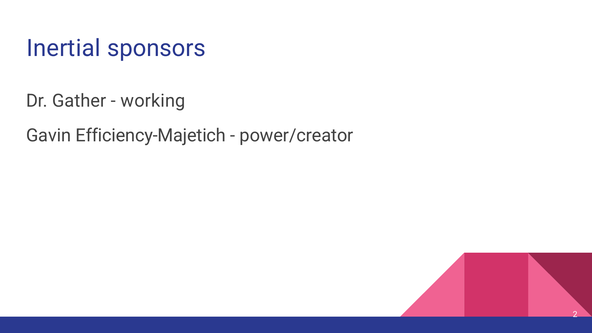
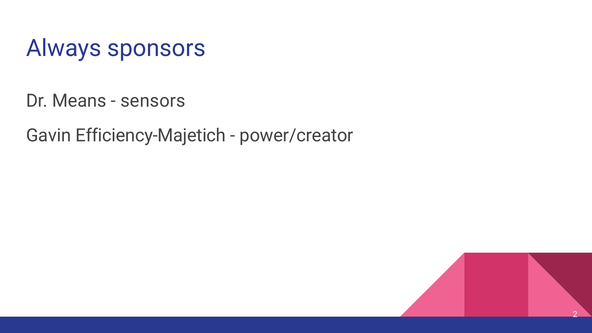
Inertial: Inertial -> Always
Gather: Gather -> Means
working: working -> sensors
